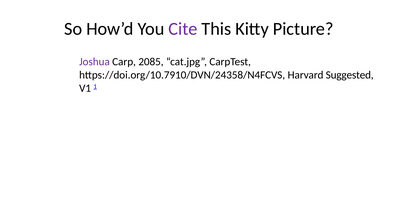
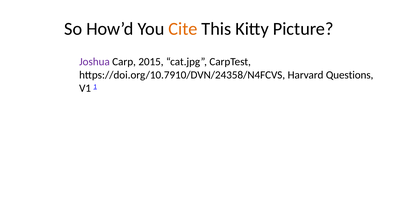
Cite colour: purple -> orange
2085: 2085 -> 2015
Suggested: Suggested -> Questions
